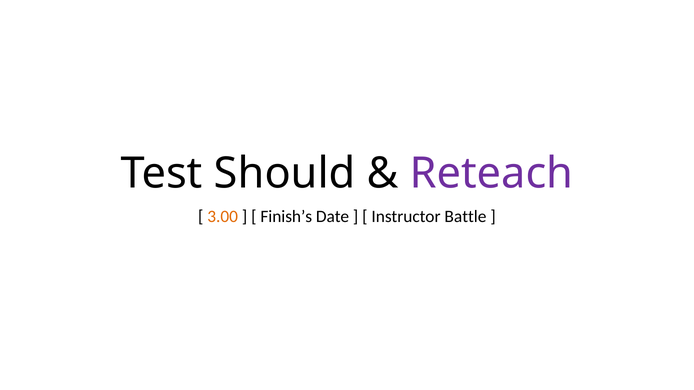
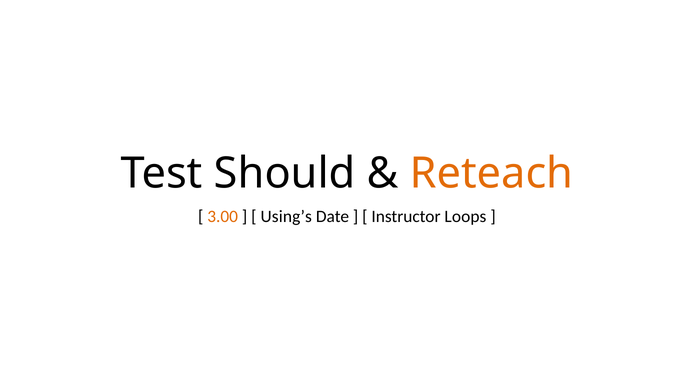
Reteach colour: purple -> orange
Finish’s: Finish’s -> Using’s
Battle: Battle -> Loops
